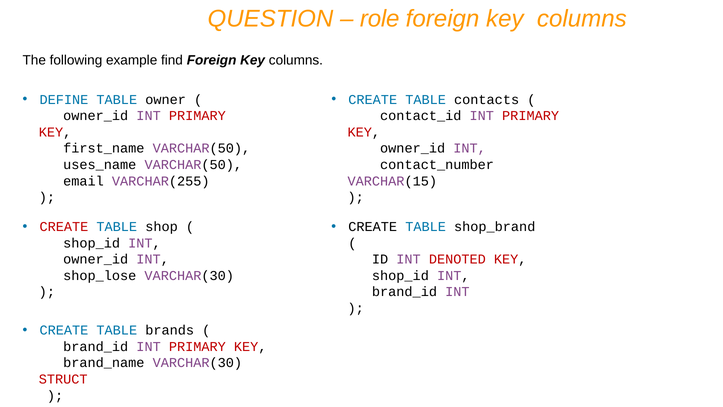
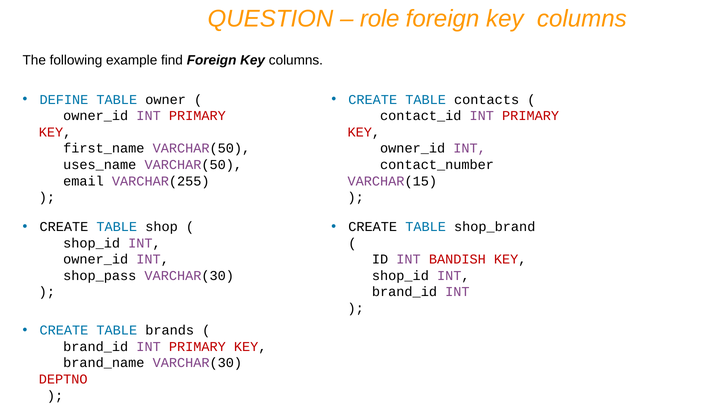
CREATE at (64, 227) colour: red -> black
DENOTED: DENOTED -> BANDISH
shop_lose: shop_lose -> shop_pass
STRUCT: STRUCT -> DEPTNO
